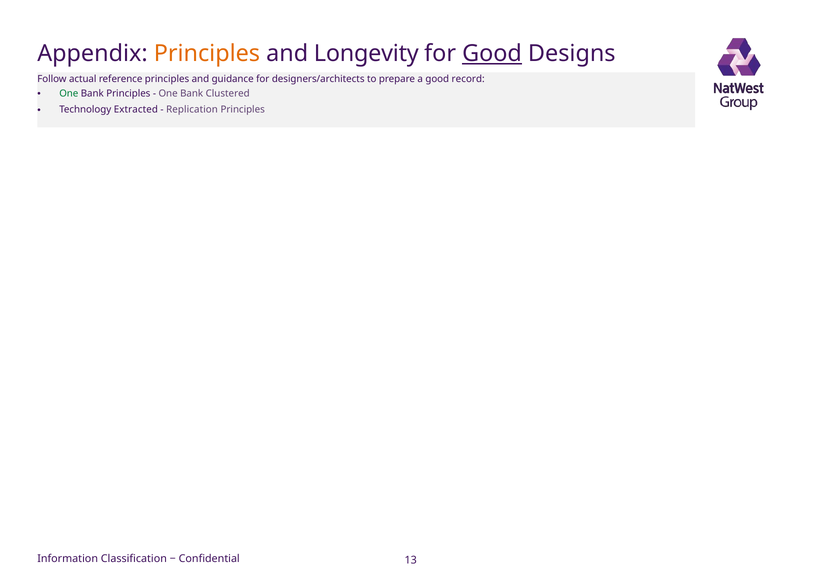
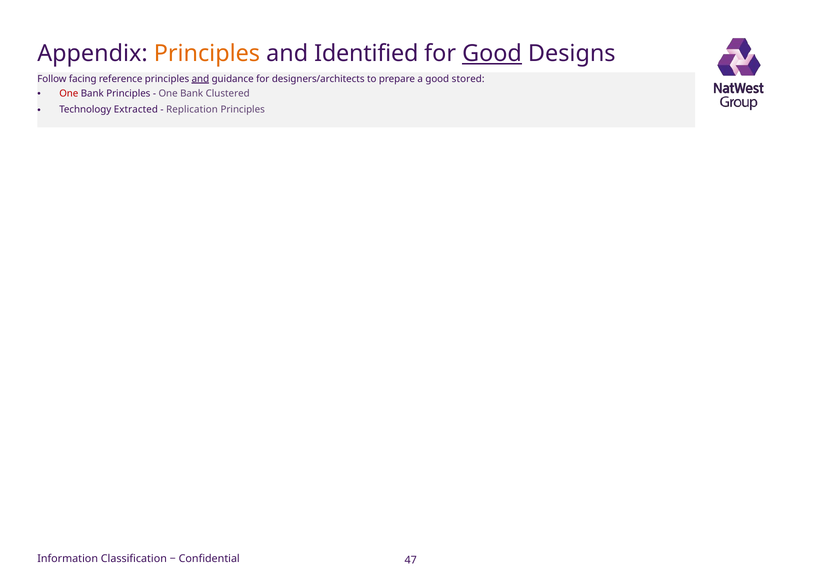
Longevity: Longevity -> Identified
actual: actual -> facing
and at (200, 79) underline: none -> present
record: record -> stored
One at (69, 93) colour: green -> red
13: 13 -> 47
